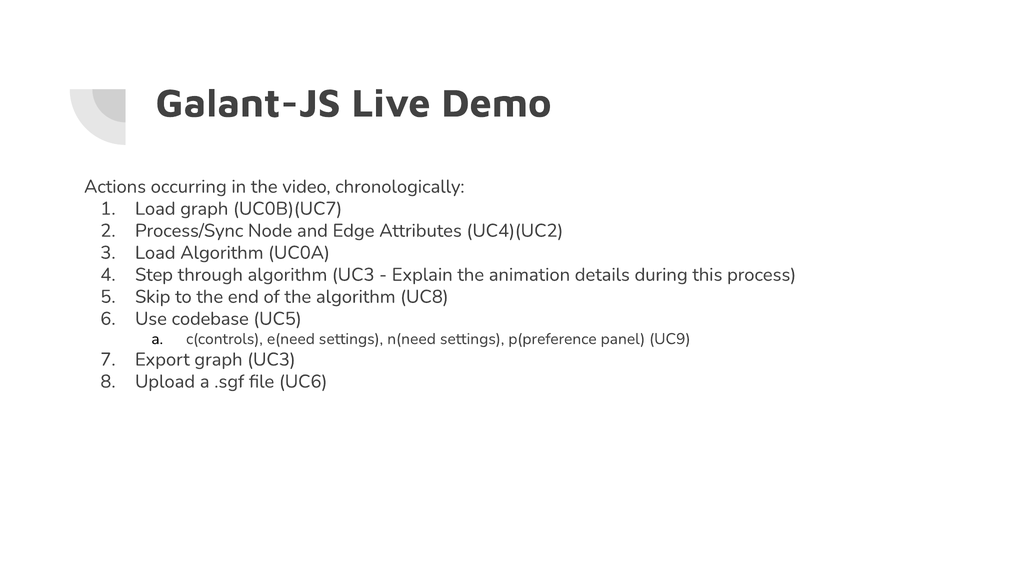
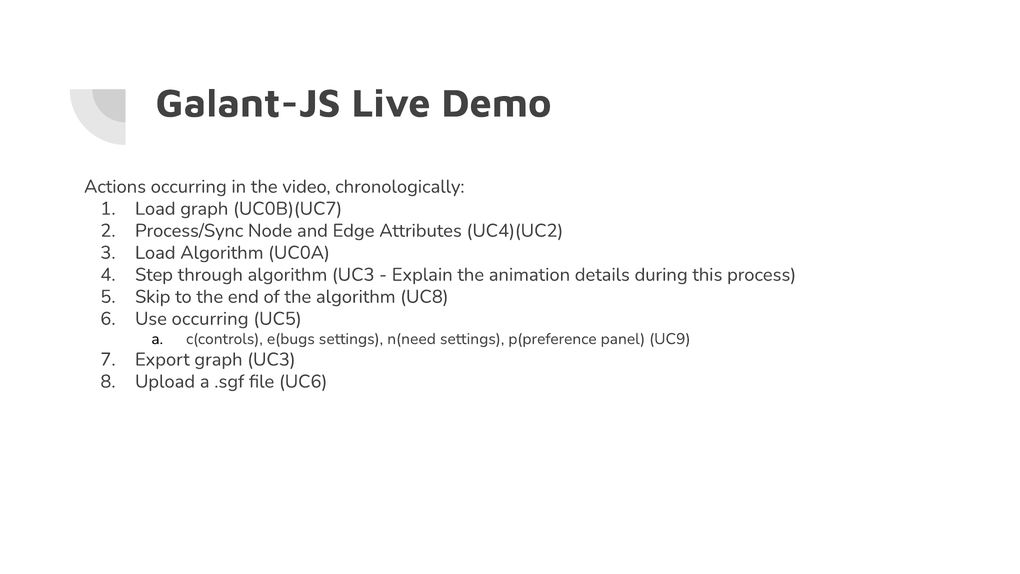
Use codebase: codebase -> occurring
e(need: e(need -> e(bugs
